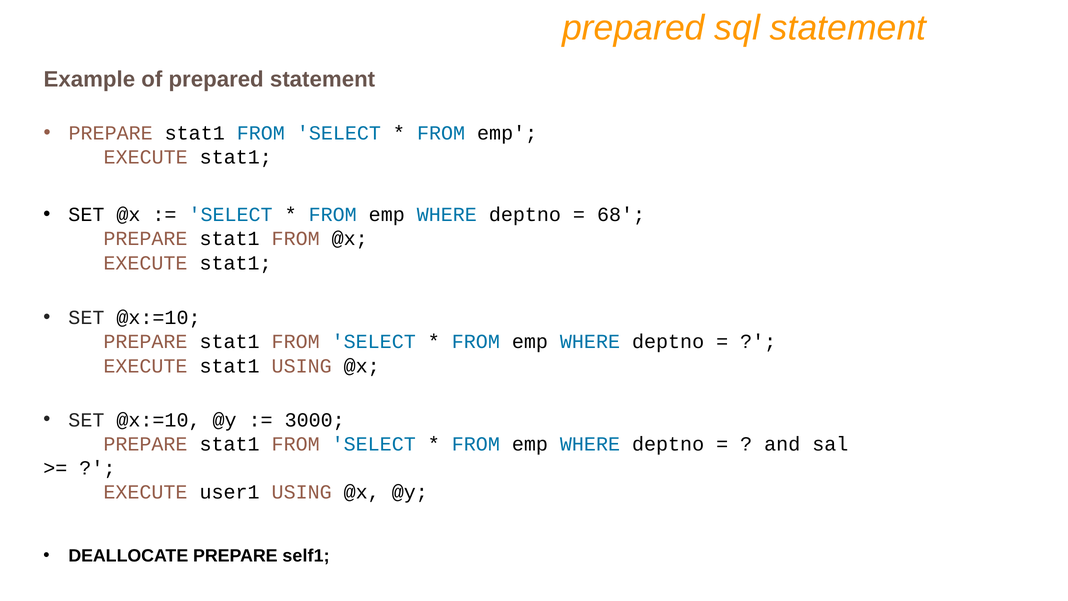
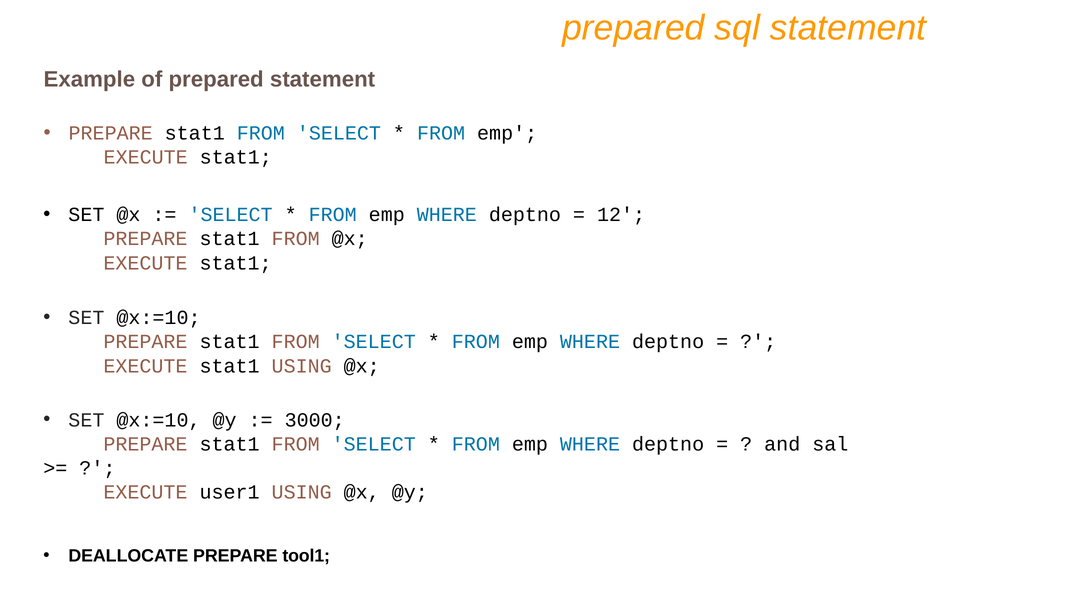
68: 68 -> 12
self1: self1 -> tool1
